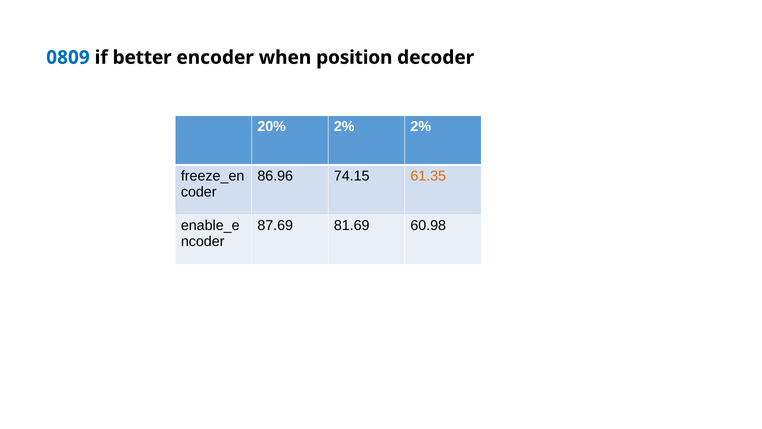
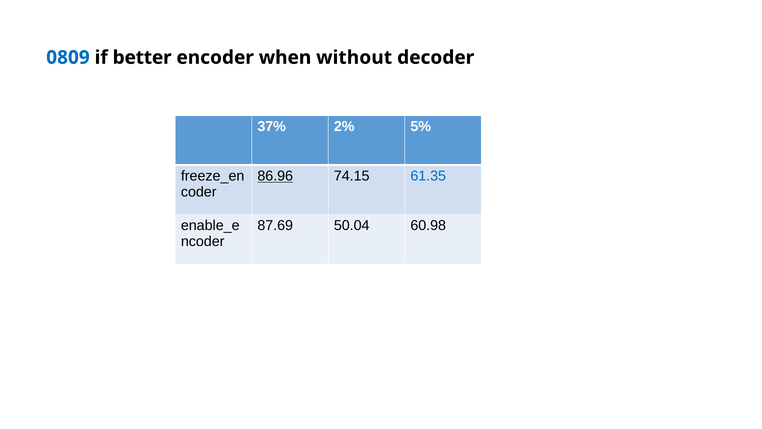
position: position -> without
20%: 20% -> 37%
2% 2%: 2% -> 5%
86.96 underline: none -> present
61.35 colour: orange -> blue
81.69: 81.69 -> 50.04
